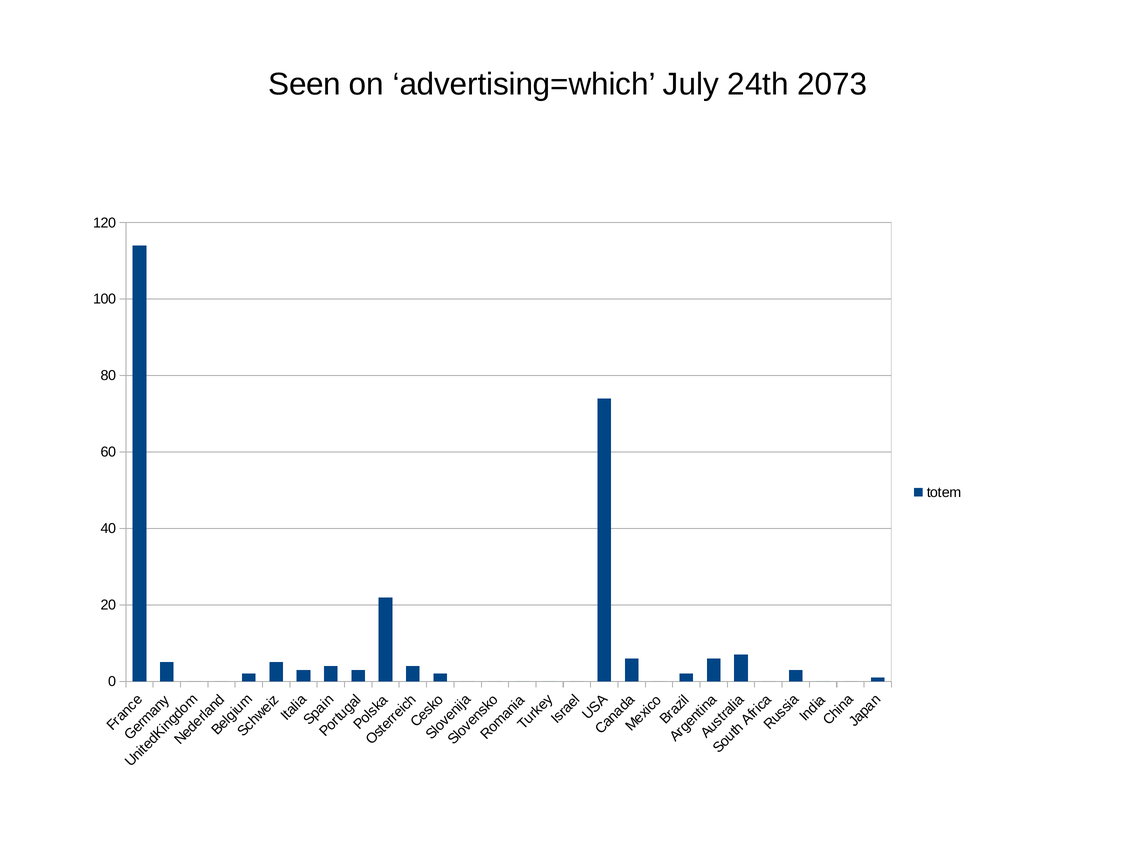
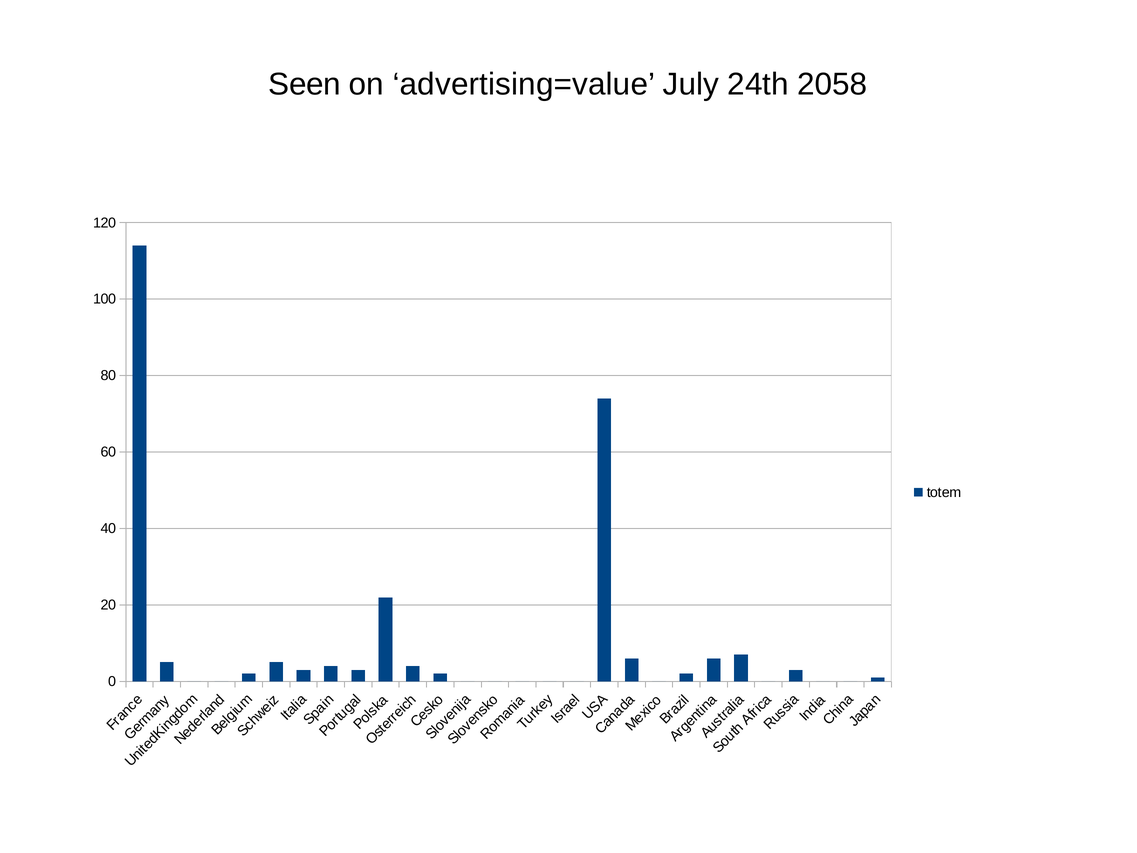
advertising=which: advertising=which -> advertising=value
2073: 2073 -> 2058
